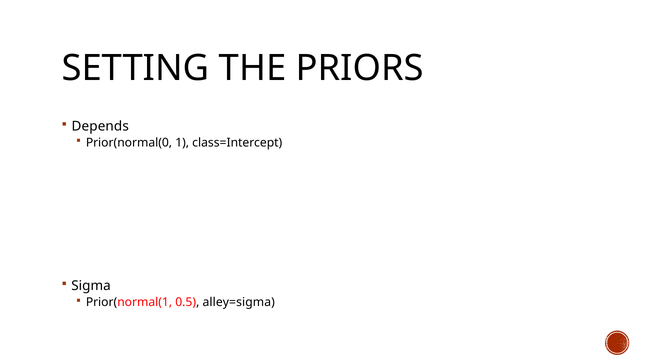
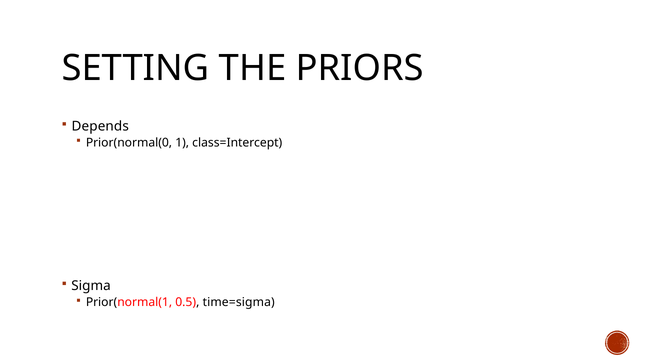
alley=sigma: alley=sigma -> time=sigma
